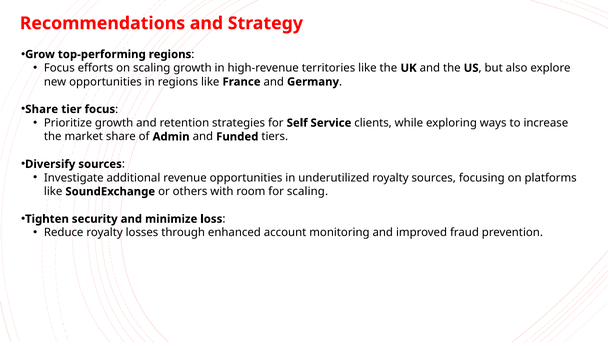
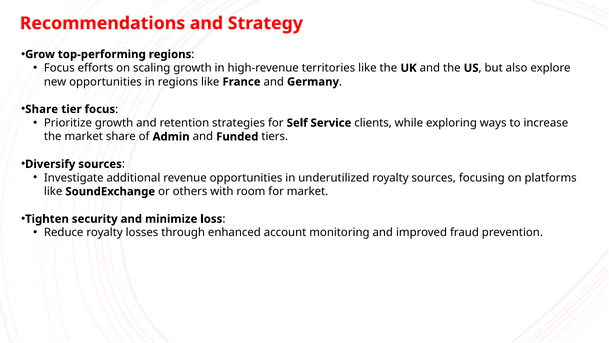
for scaling: scaling -> market
